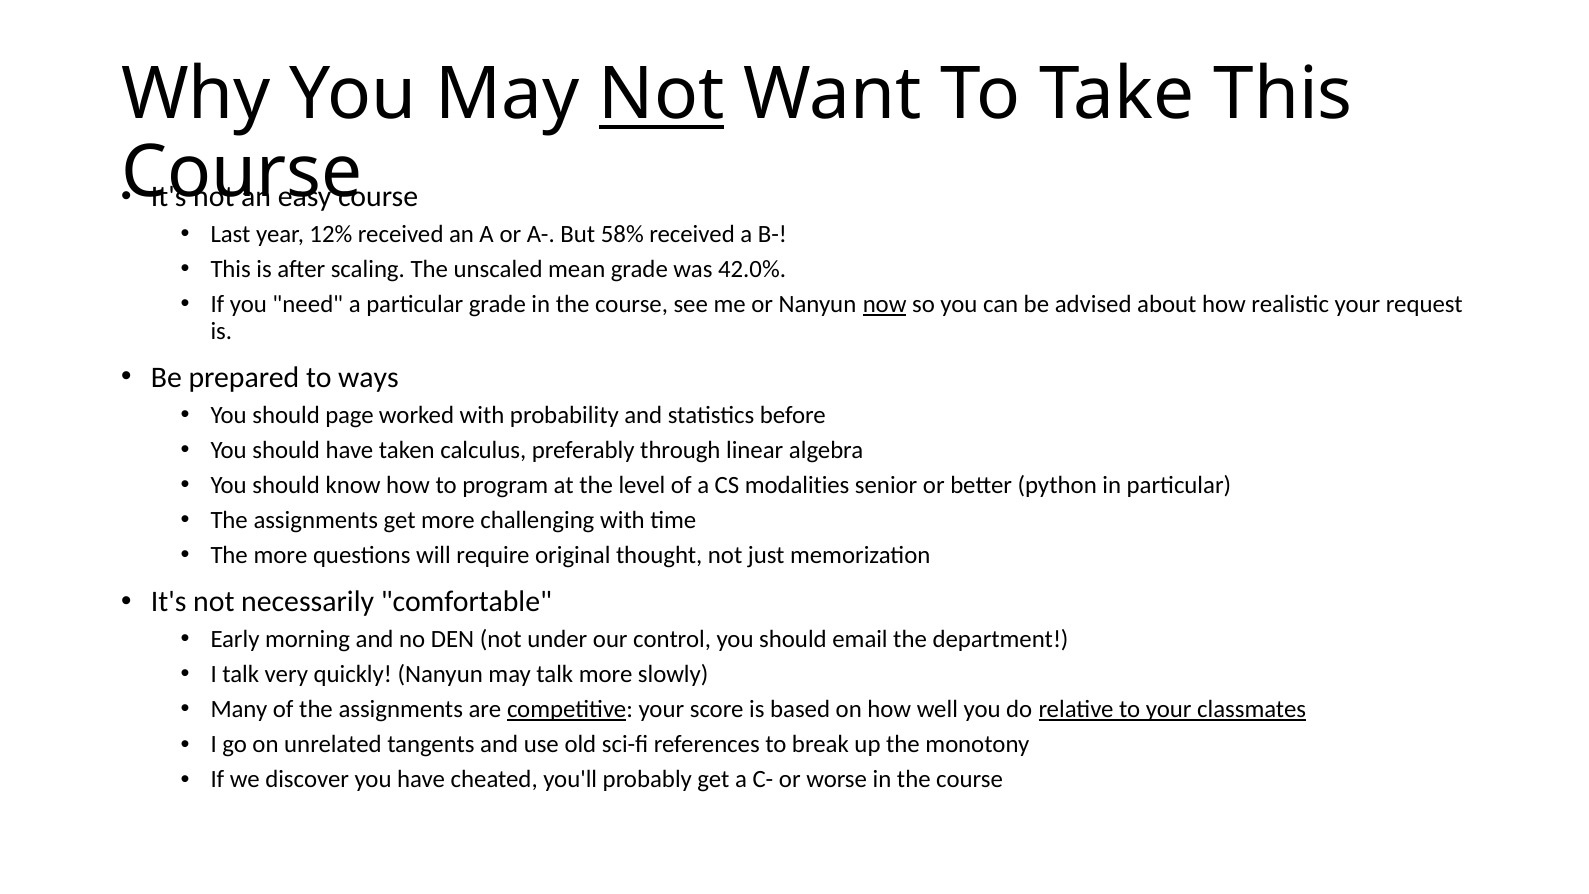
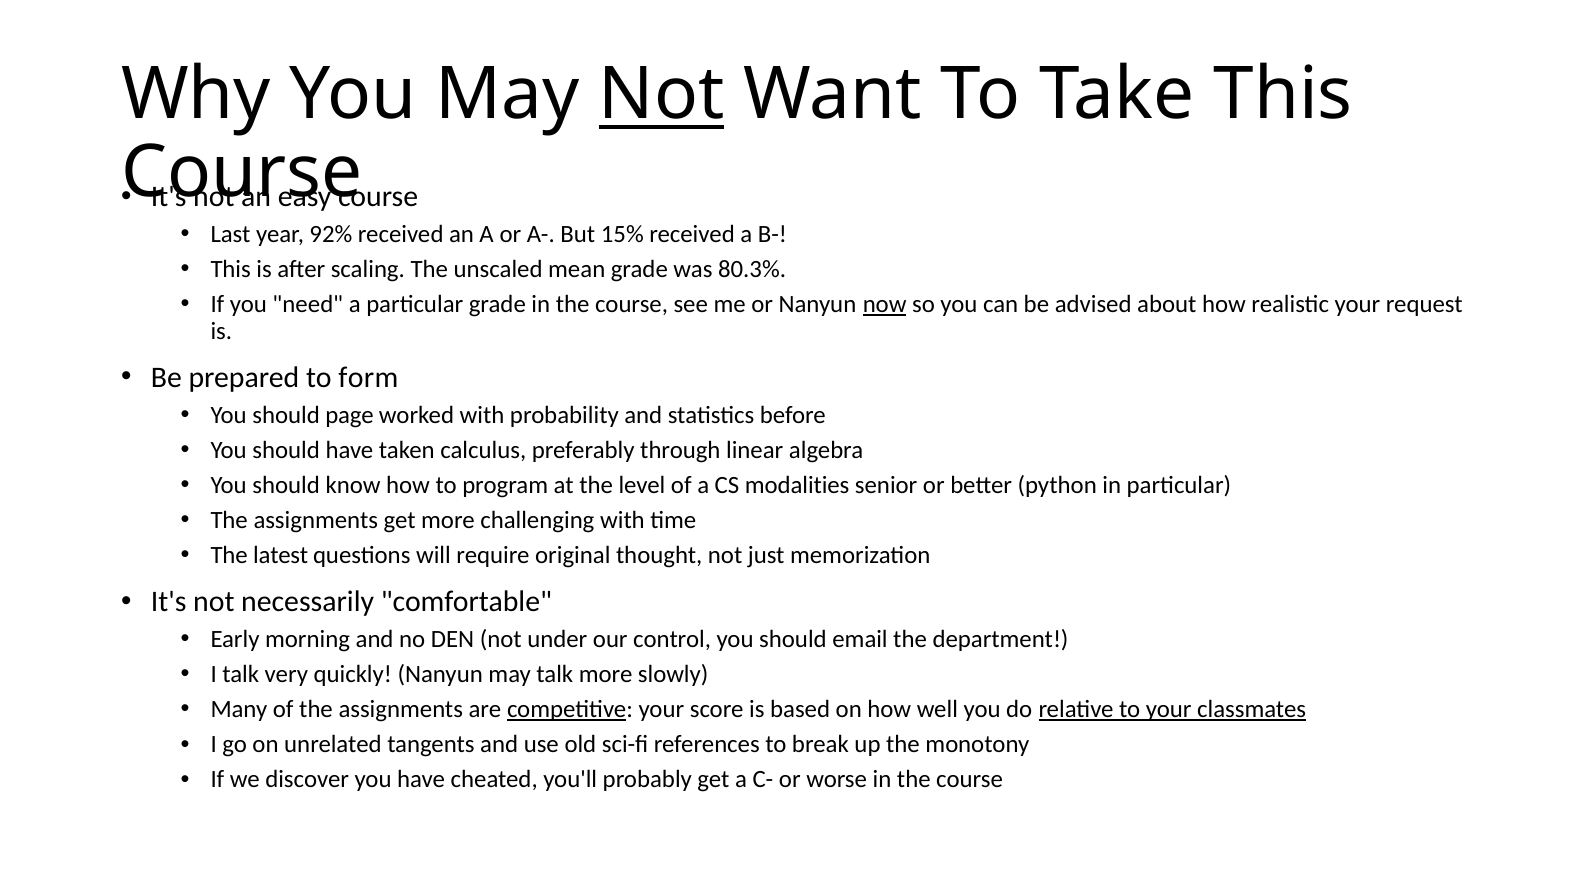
12%: 12% -> 92%
58%: 58% -> 15%
42.0%: 42.0% -> 80.3%
ways: ways -> form
The more: more -> latest
